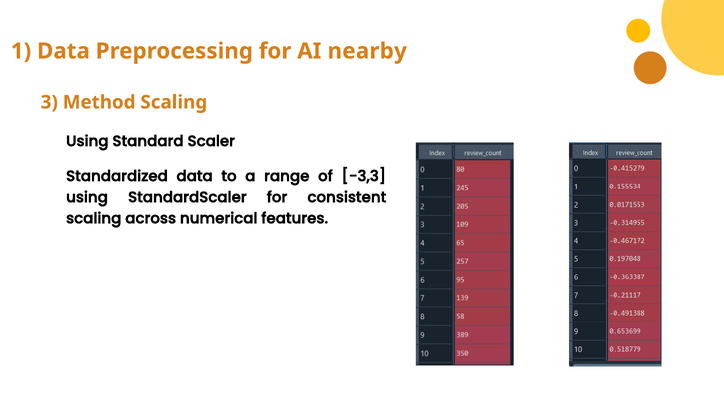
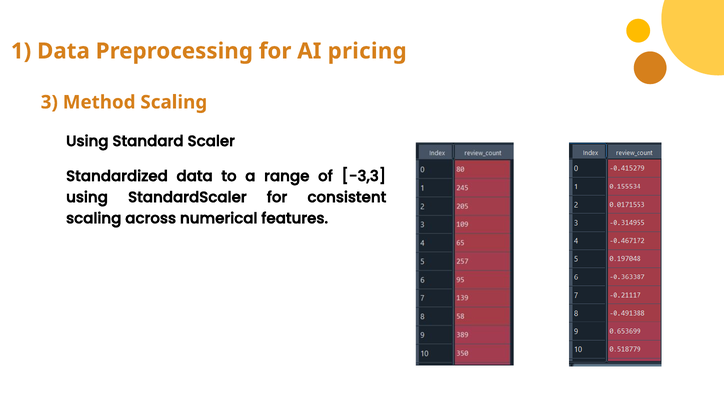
nearby: nearby -> pricing
